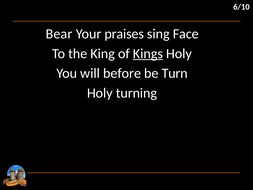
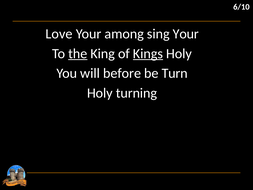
Bear: Bear -> Love
praises: praises -> among
sing Face: Face -> Your
the underline: none -> present
